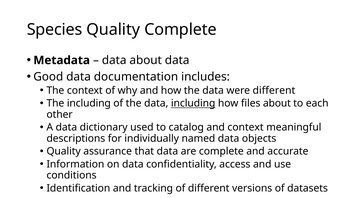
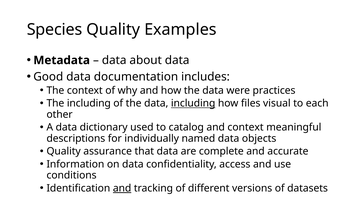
Quality Complete: Complete -> Examples
were different: different -> practices
files about: about -> visual
and at (122, 188) underline: none -> present
